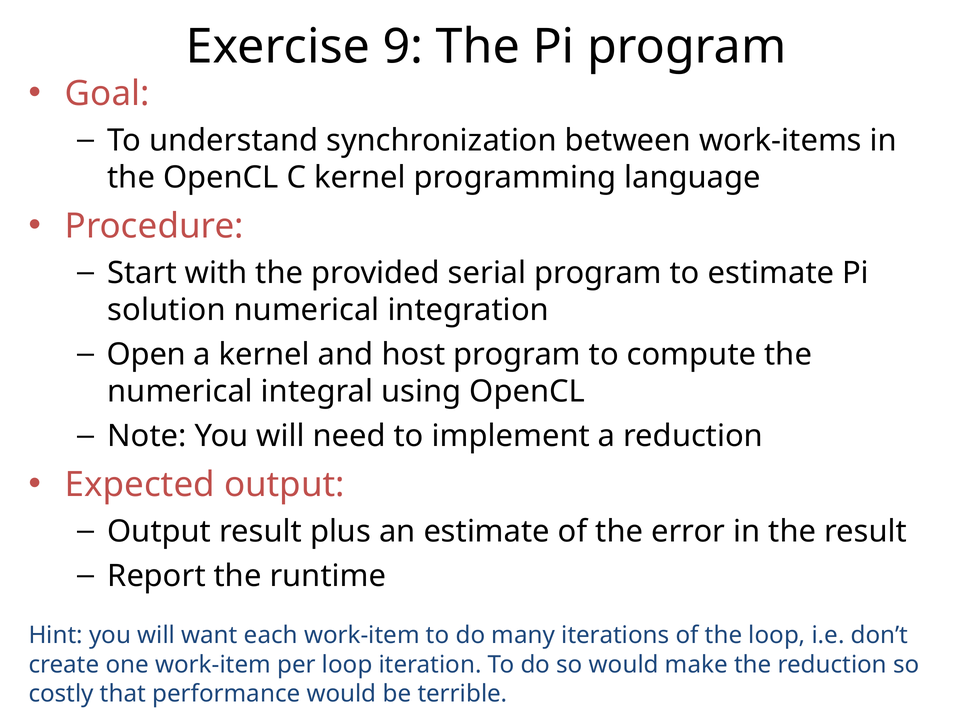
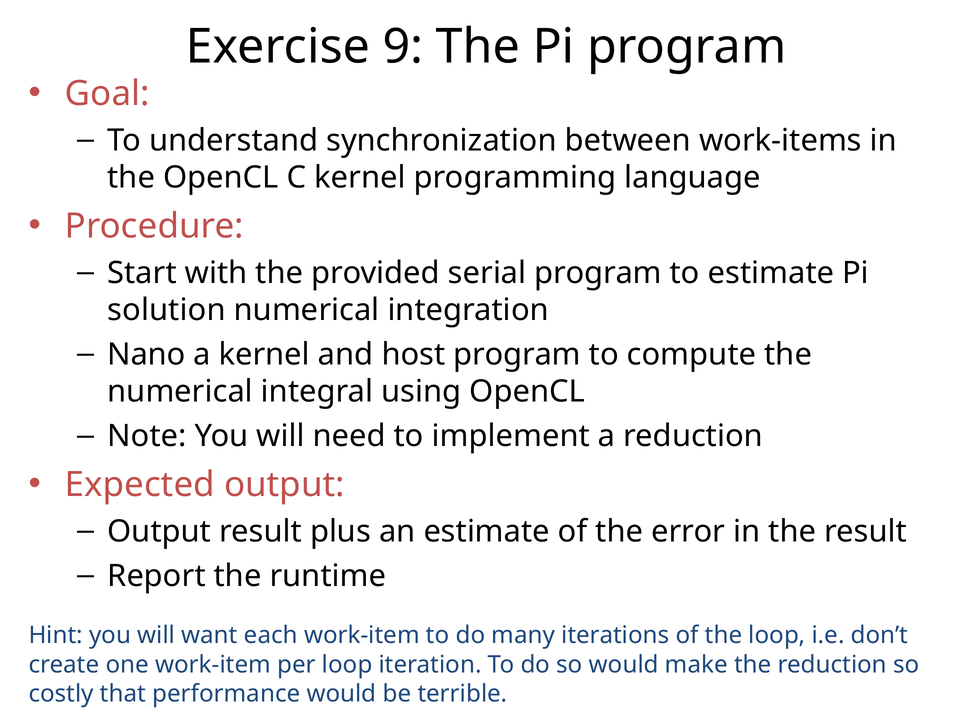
Open: Open -> Nano
